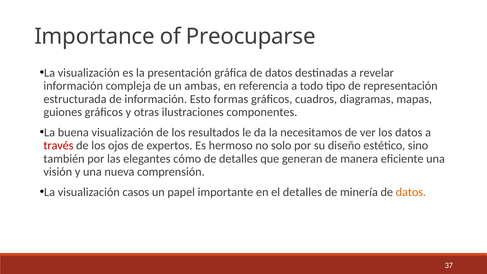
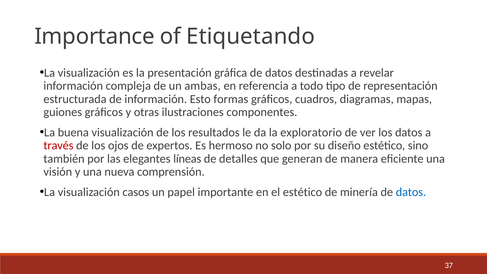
Preocuparse: Preocuparse -> Etiquetando
necesitamos: necesitamos -> exploratorio
cómo: cómo -> líneas
el detalles: detalles -> estético
datos at (411, 192) colour: orange -> blue
